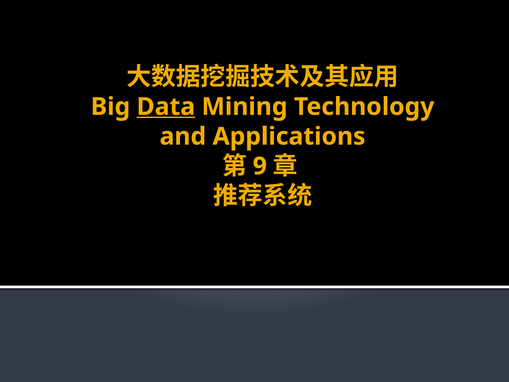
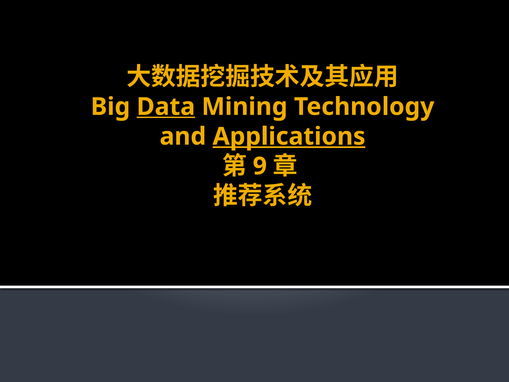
Applications underline: none -> present
